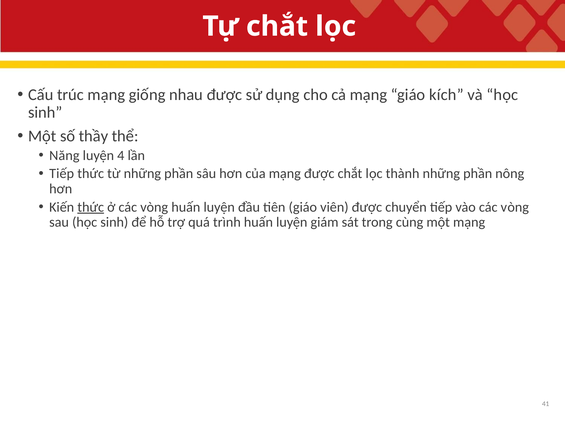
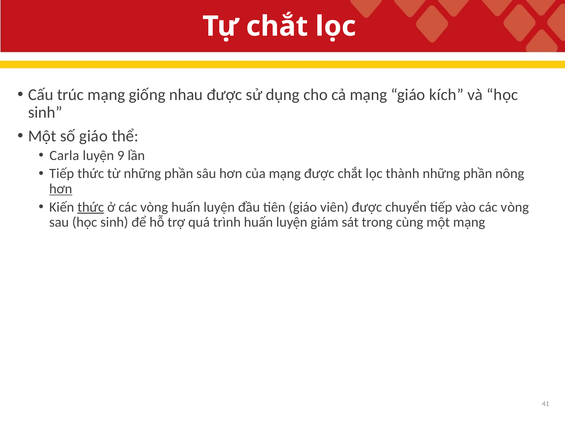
số thầy: thầy -> giáo
Năng: Năng -> Carla
4: 4 -> 9
hơn at (61, 189) underline: none -> present
